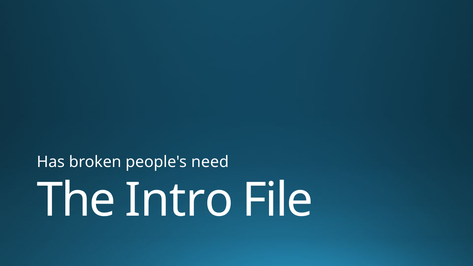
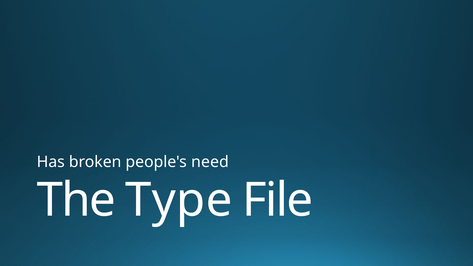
Intro: Intro -> Type
